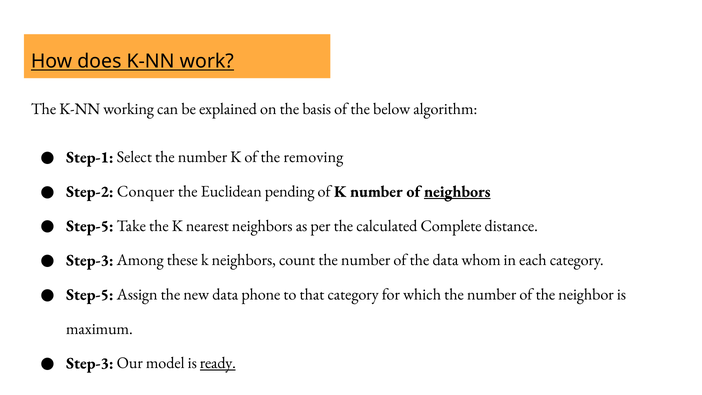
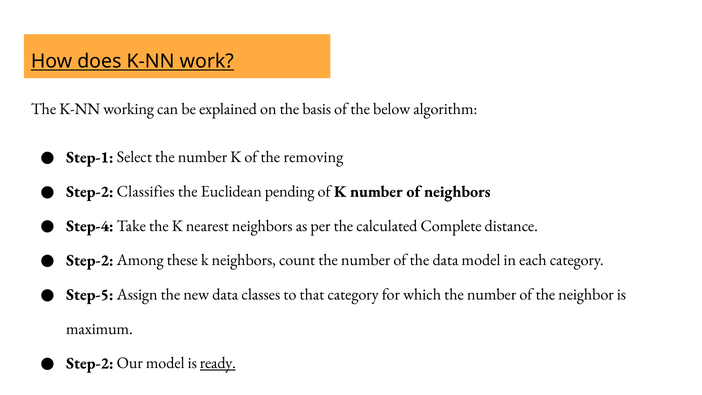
Conquer: Conquer -> Classifies
neighbors at (457, 191) underline: present -> none
Step-5 at (90, 226): Step-5 -> Step-4
Step-3 at (90, 260): Step-3 -> Step-2
data whom: whom -> model
phone: phone -> classes
Step-3 at (90, 363): Step-3 -> Step-2
